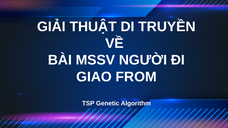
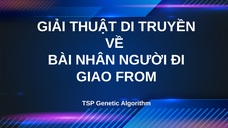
MSSV: MSSV -> NHÂN
